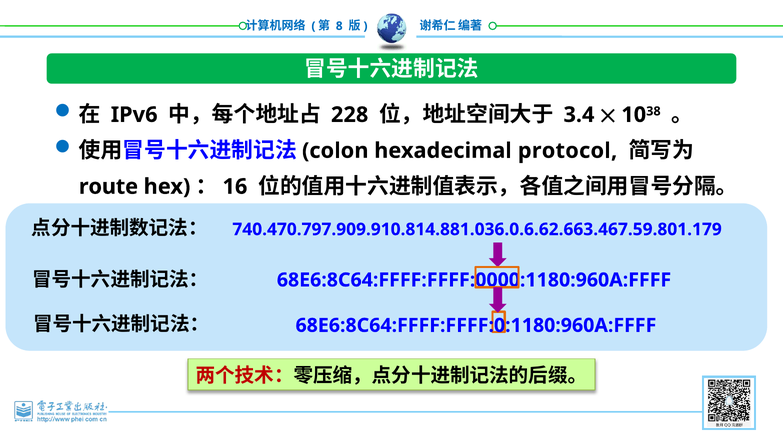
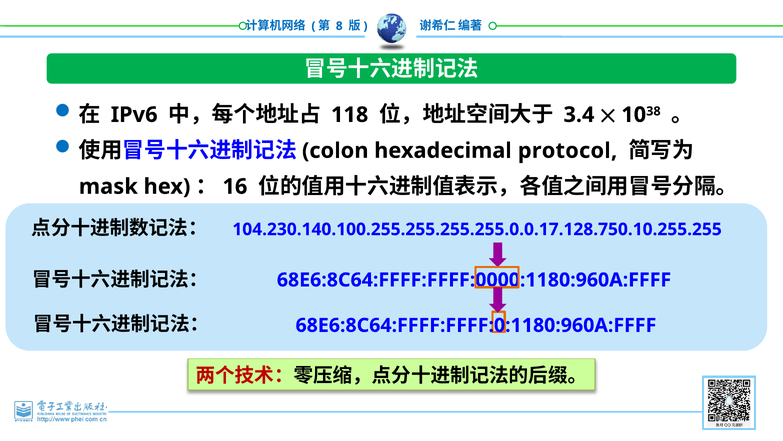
228: 228 -> 118
route: route -> mask
740.470.797.909.910.814.881.036.0.6.62.663.467.59.801.179: 740.470.797.909.910.814.881.036.0.6.62.663.467.59.801.179 -> 104.230.140.100.255.255.255.255.0.0.17.128.750.10.255.255
